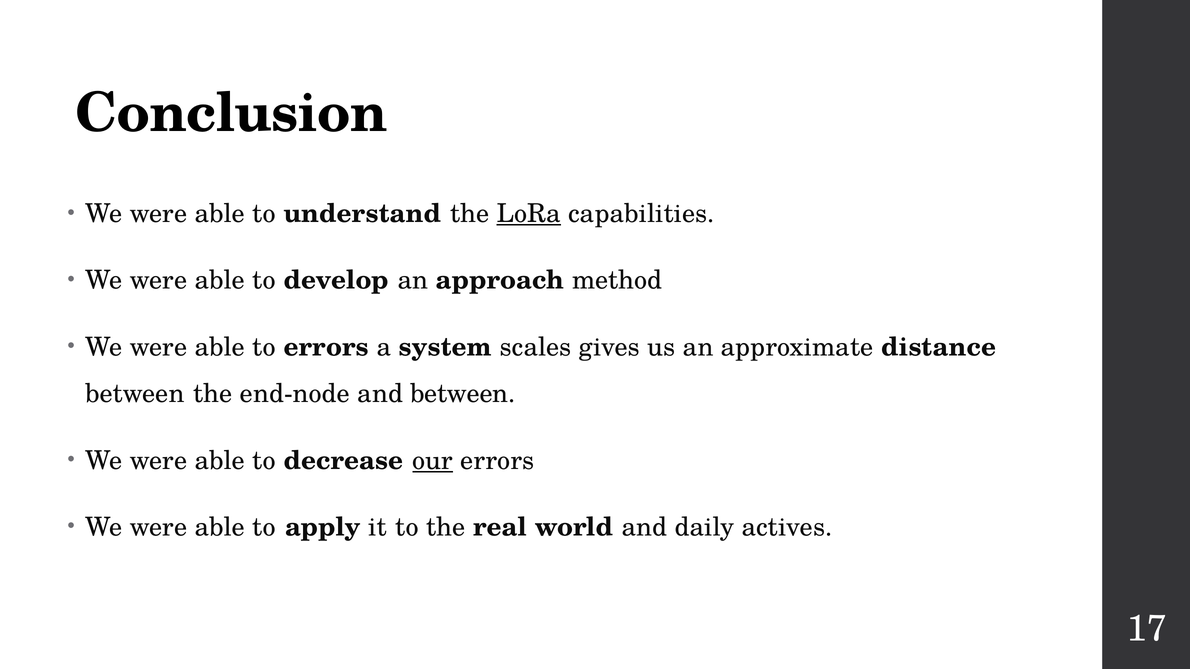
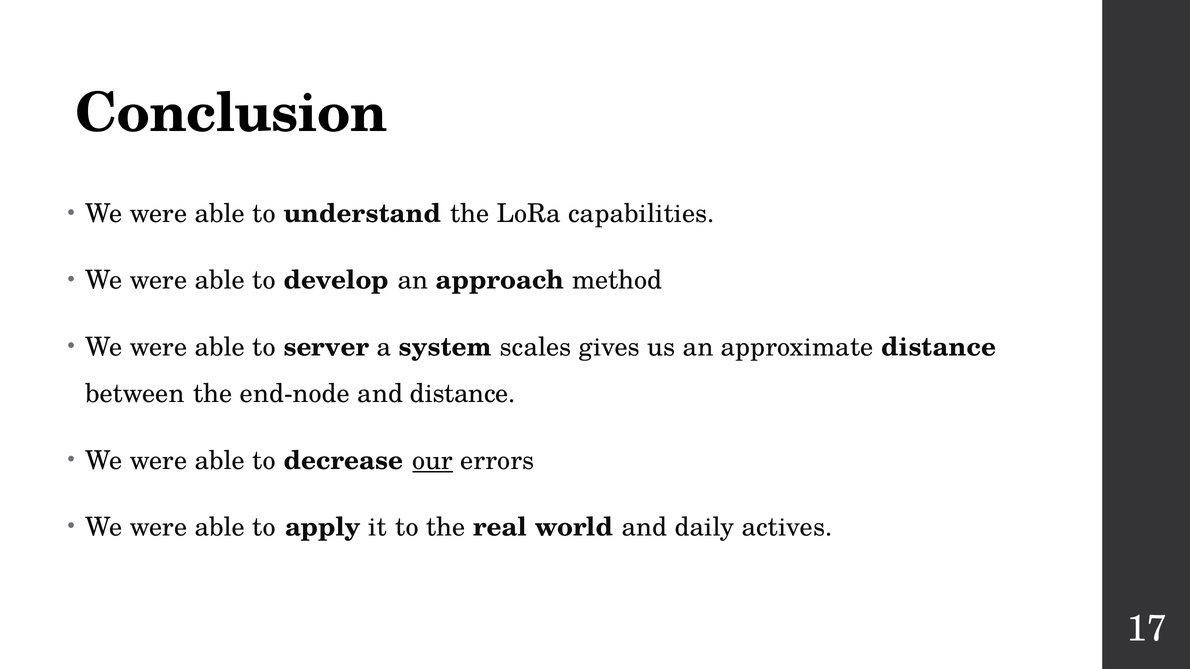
LoRa underline: present -> none
to errors: errors -> server
and between: between -> distance
